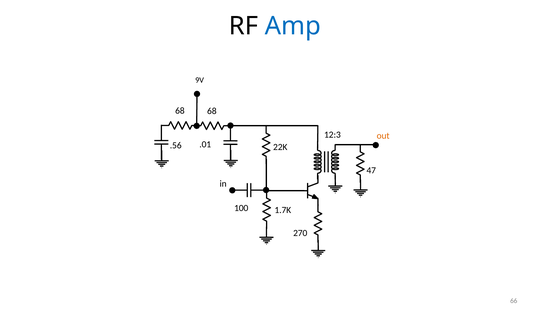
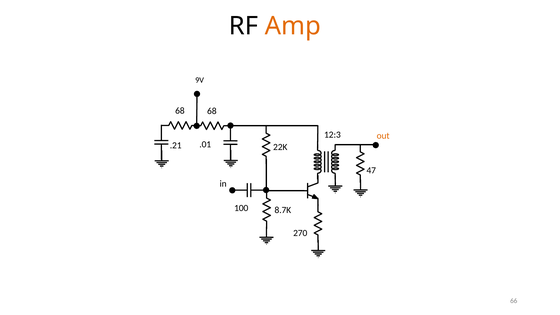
Amp colour: blue -> orange
.56: .56 -> .21
1.7K: 1.7K -> 8.7K
